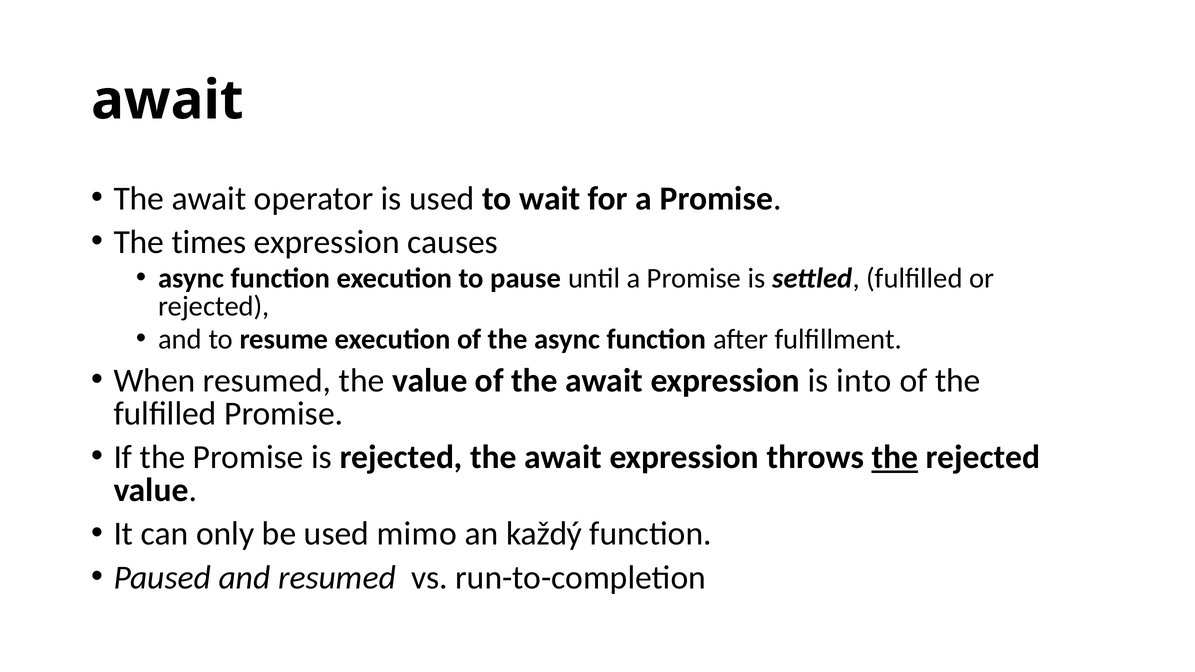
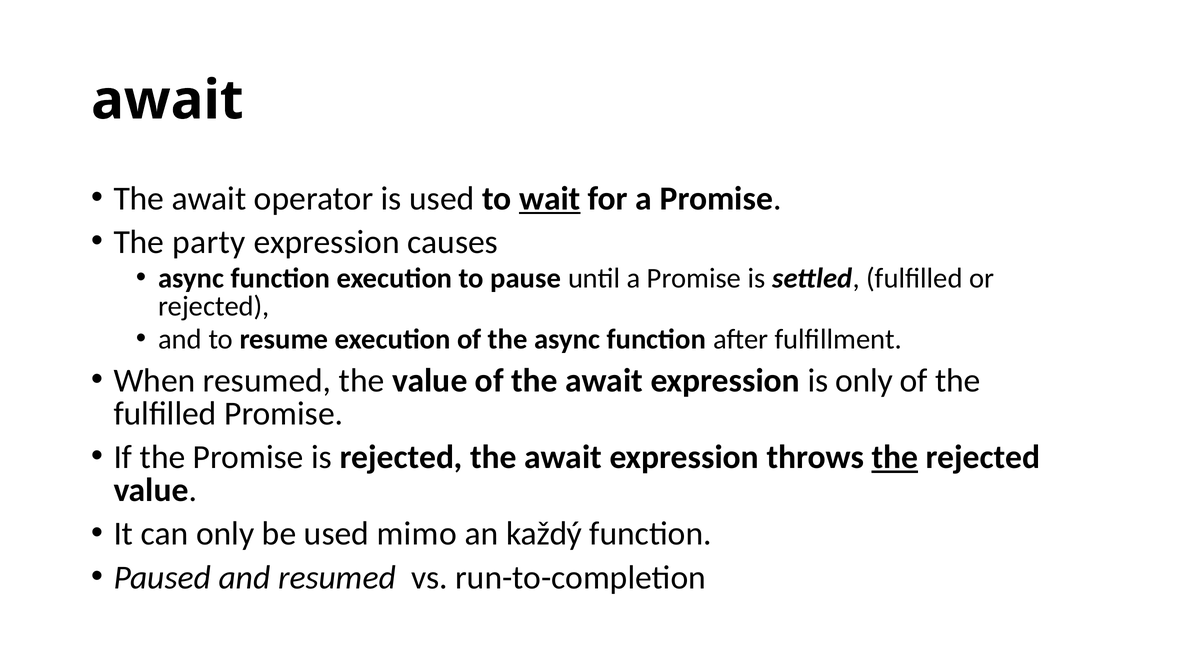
wait underline: none -> present
times: times -> party
is into: into -> only
